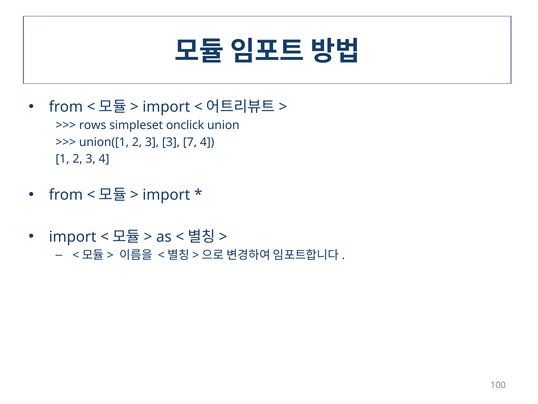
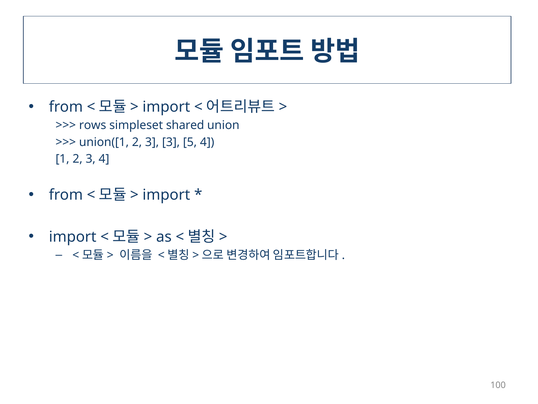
onclick: onclick -> shared
7: 7 -> 5
